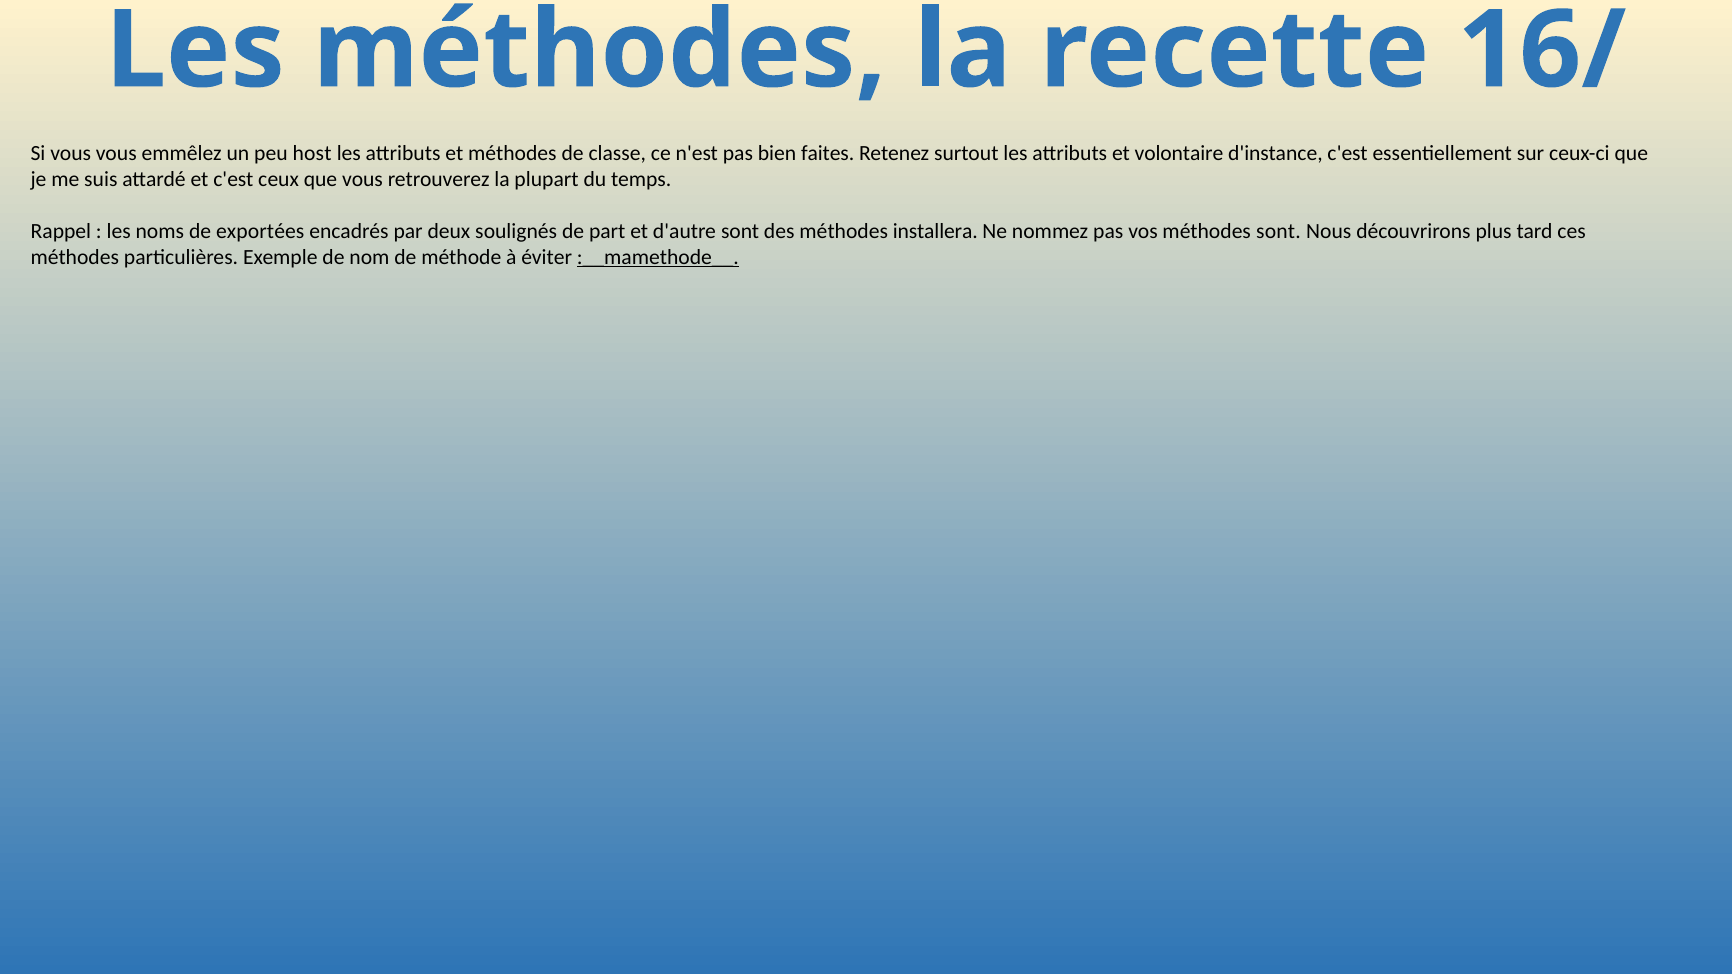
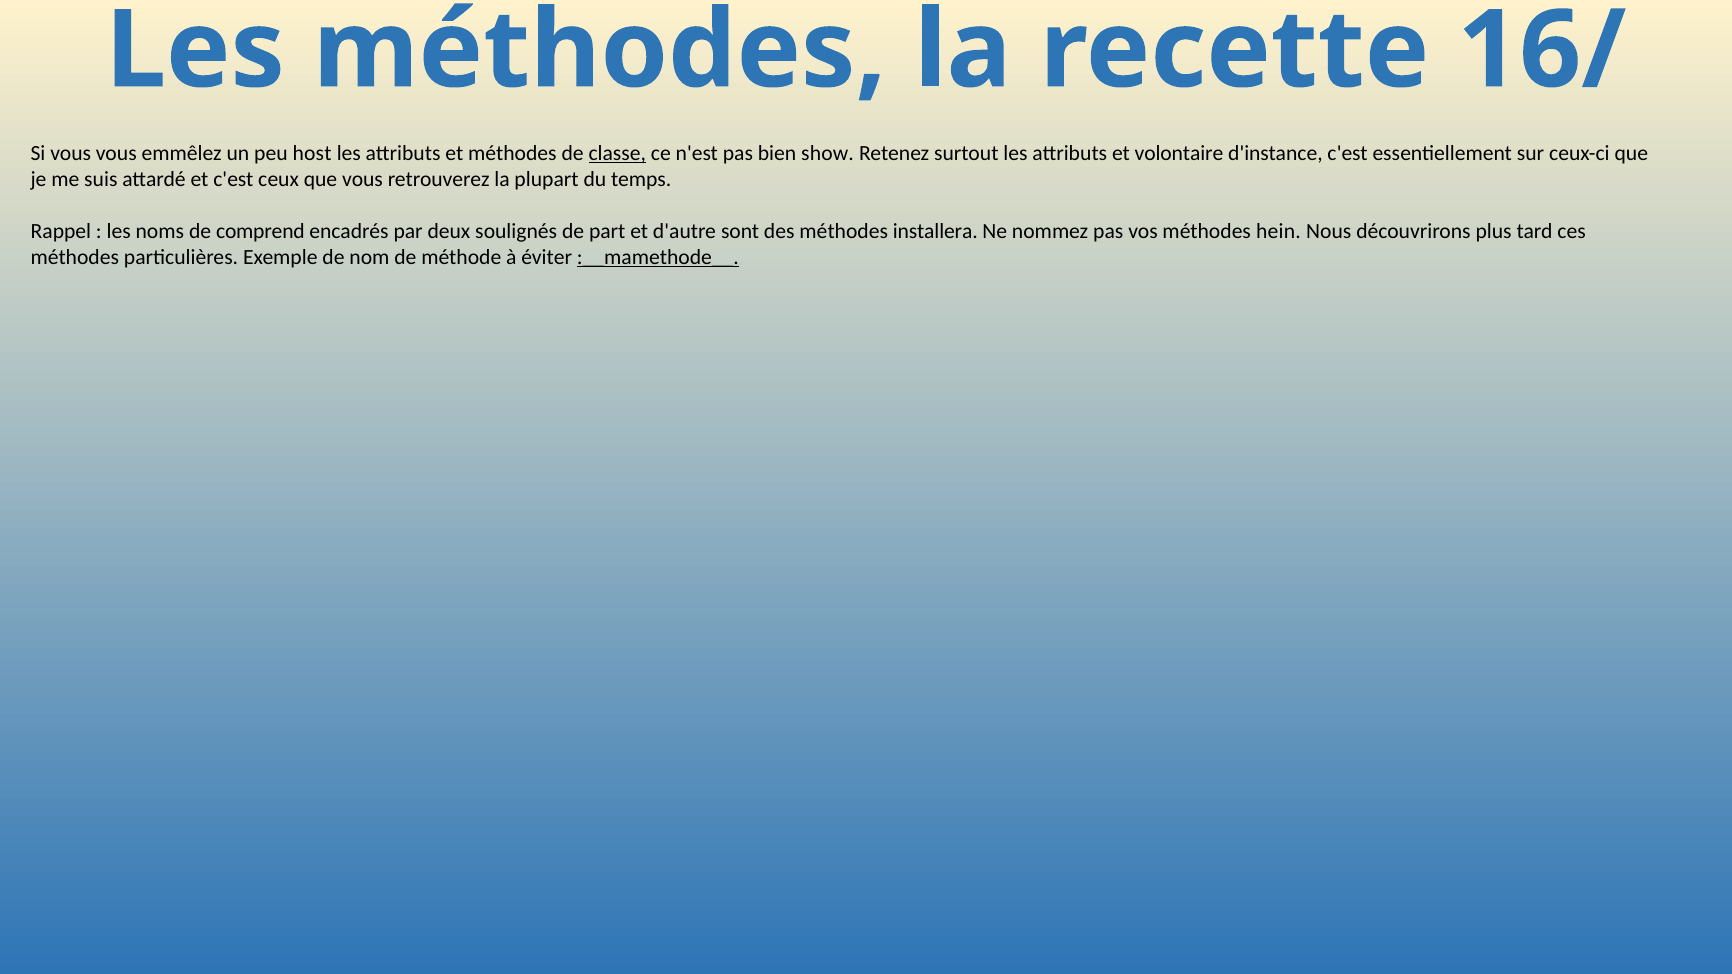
classe underline: none -> present
faites: faites -> show
exportées: exportées -> comprend
méthodes sont: sont -> hein
